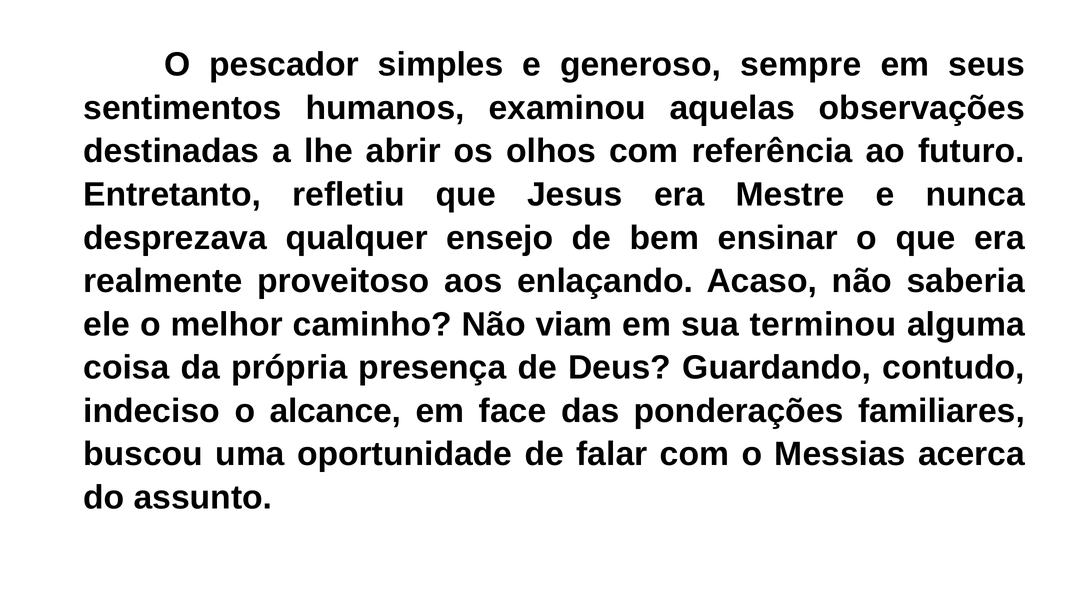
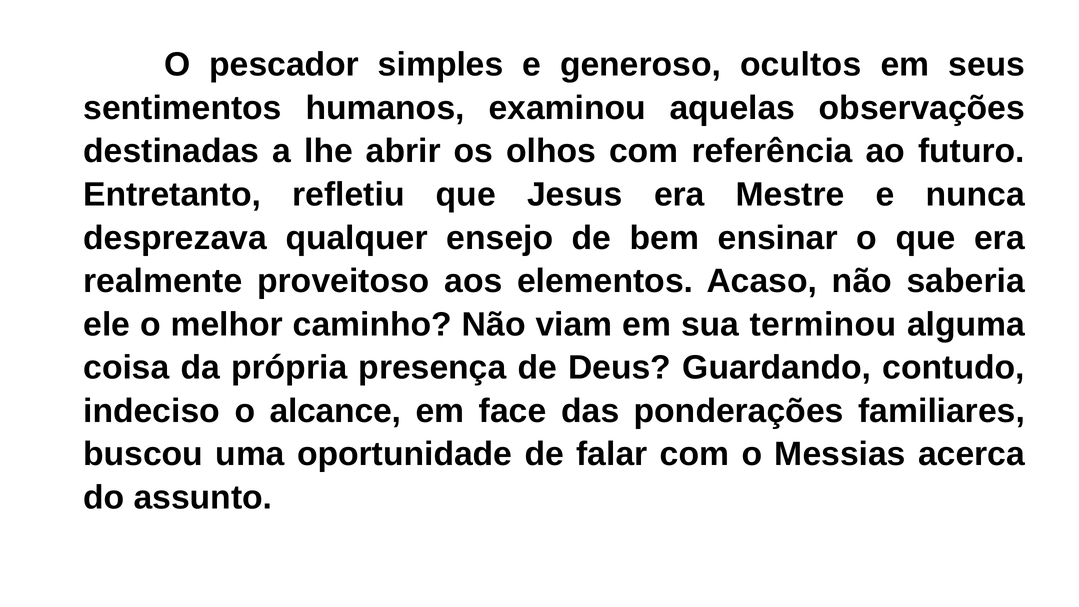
sempre: sempre -> ocultos
enlaçando: enlaçando -> elementos
